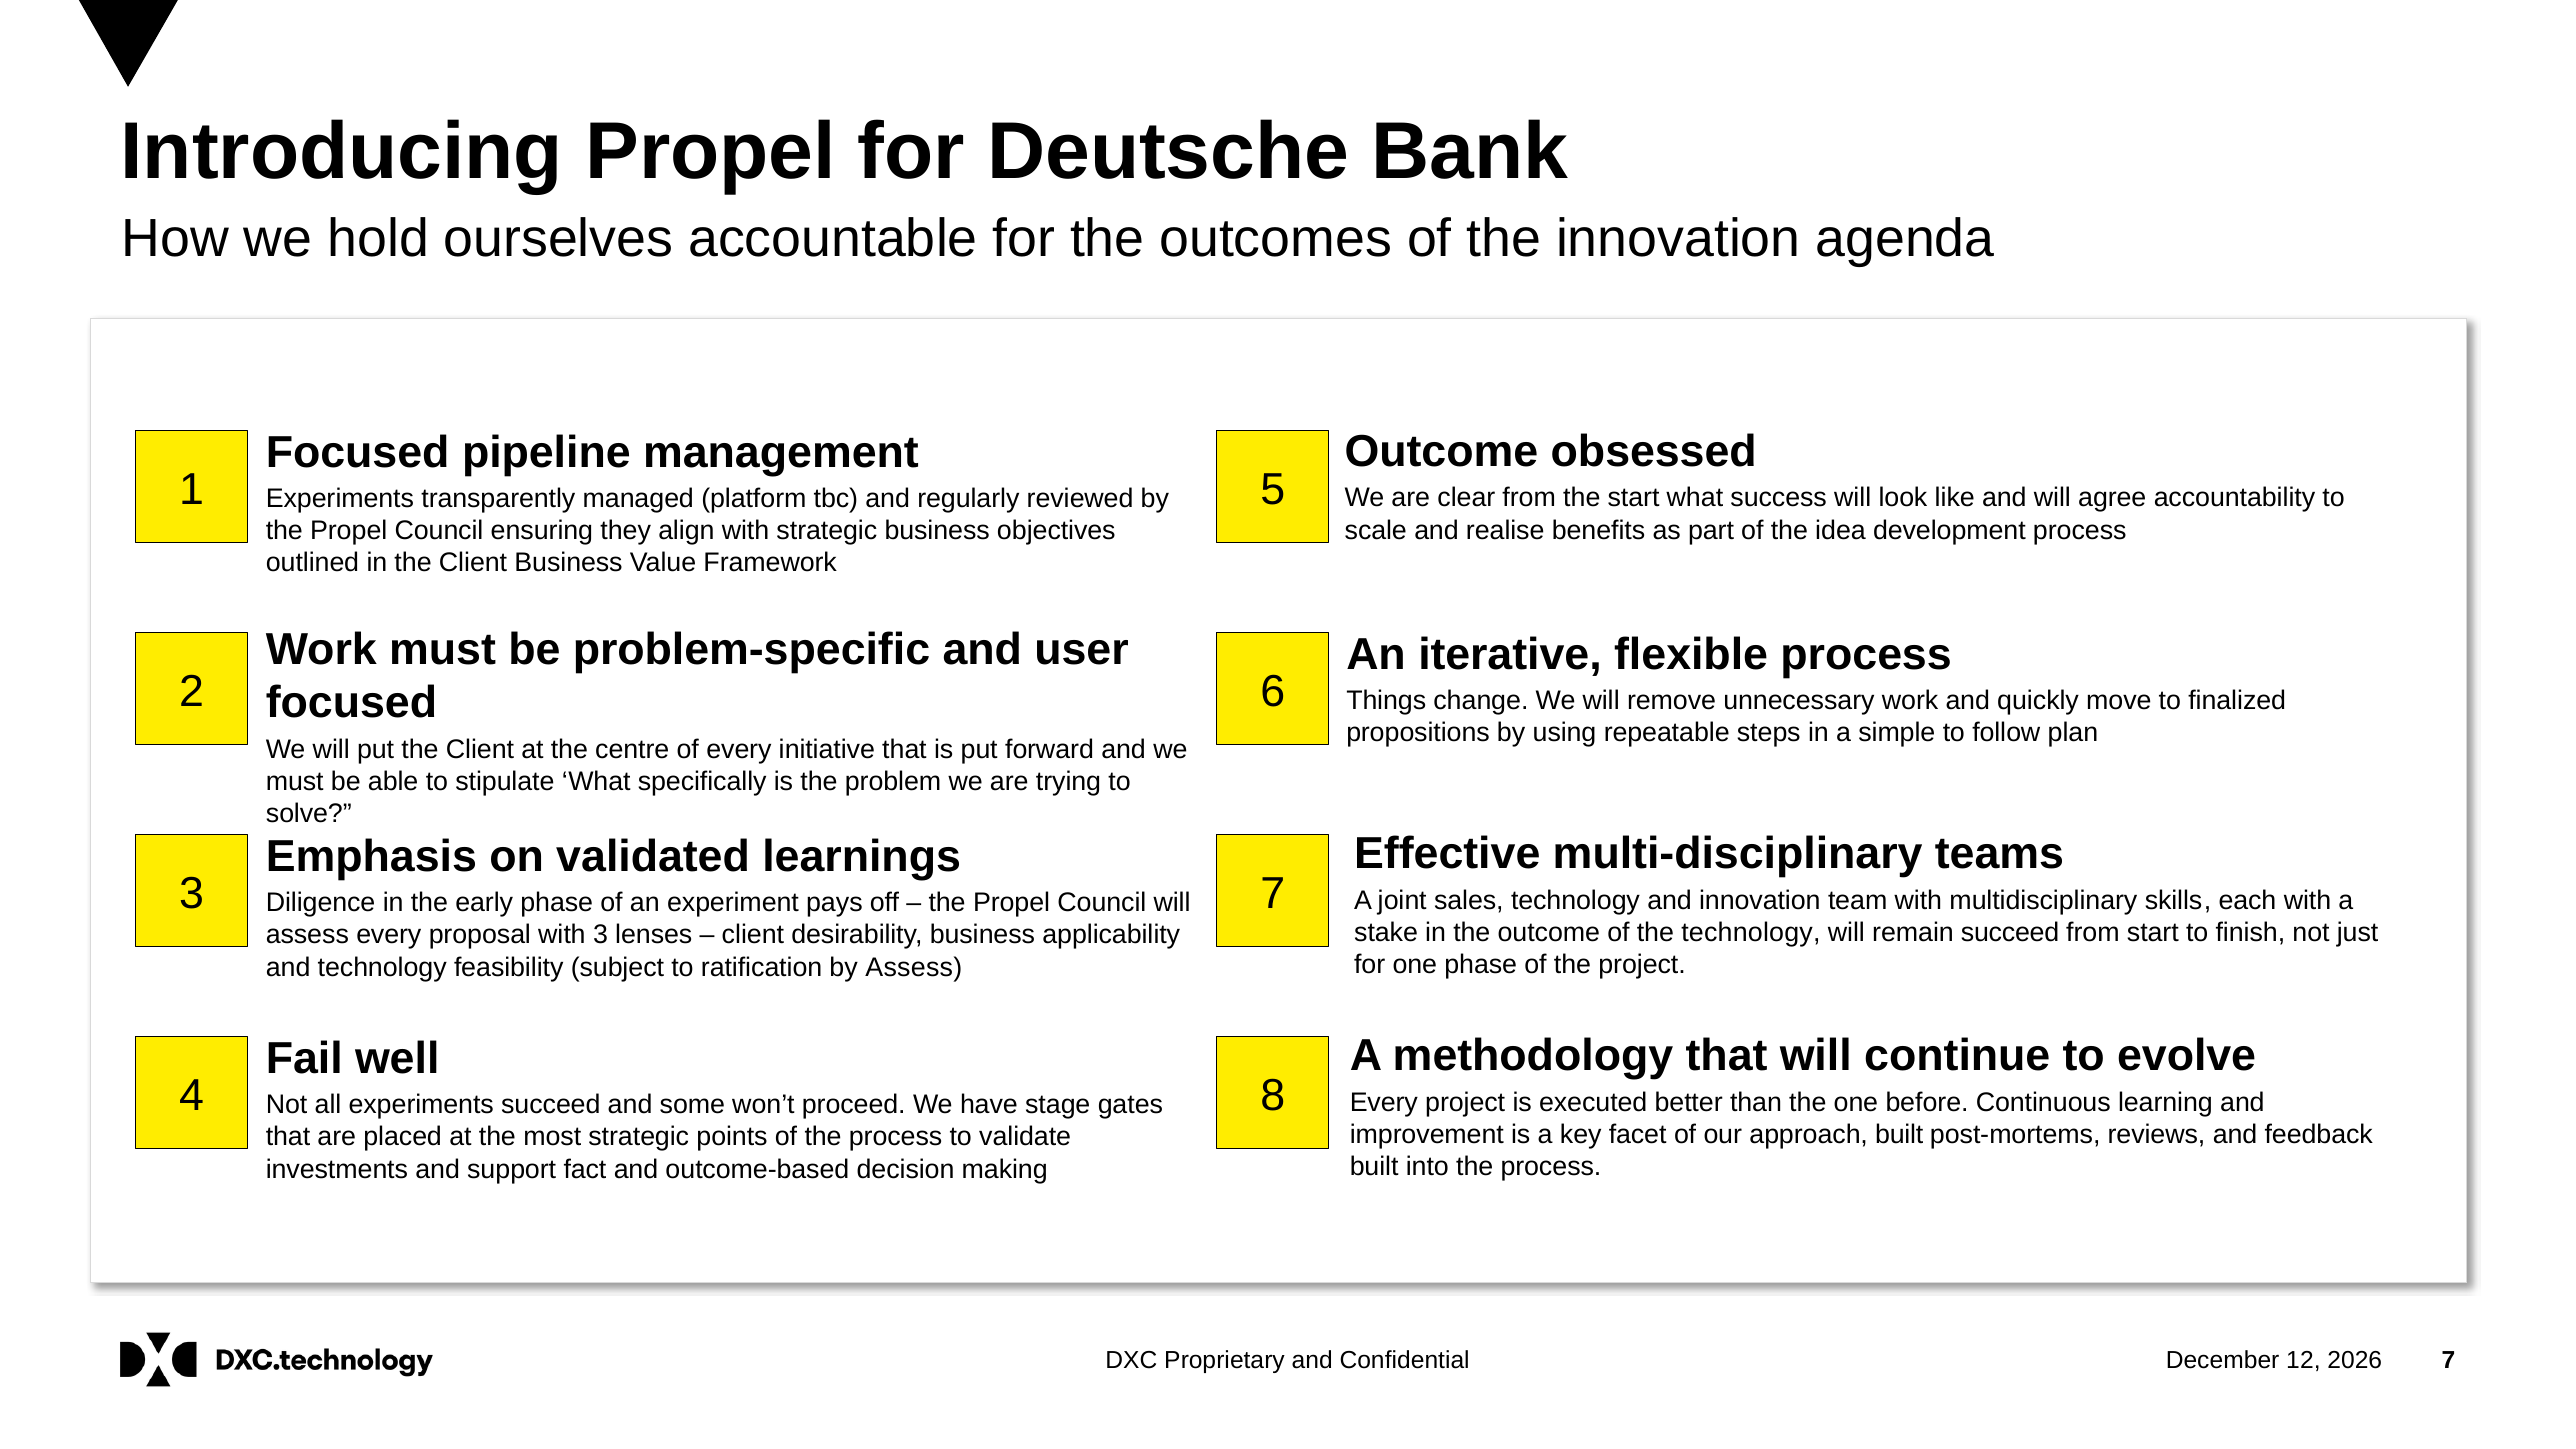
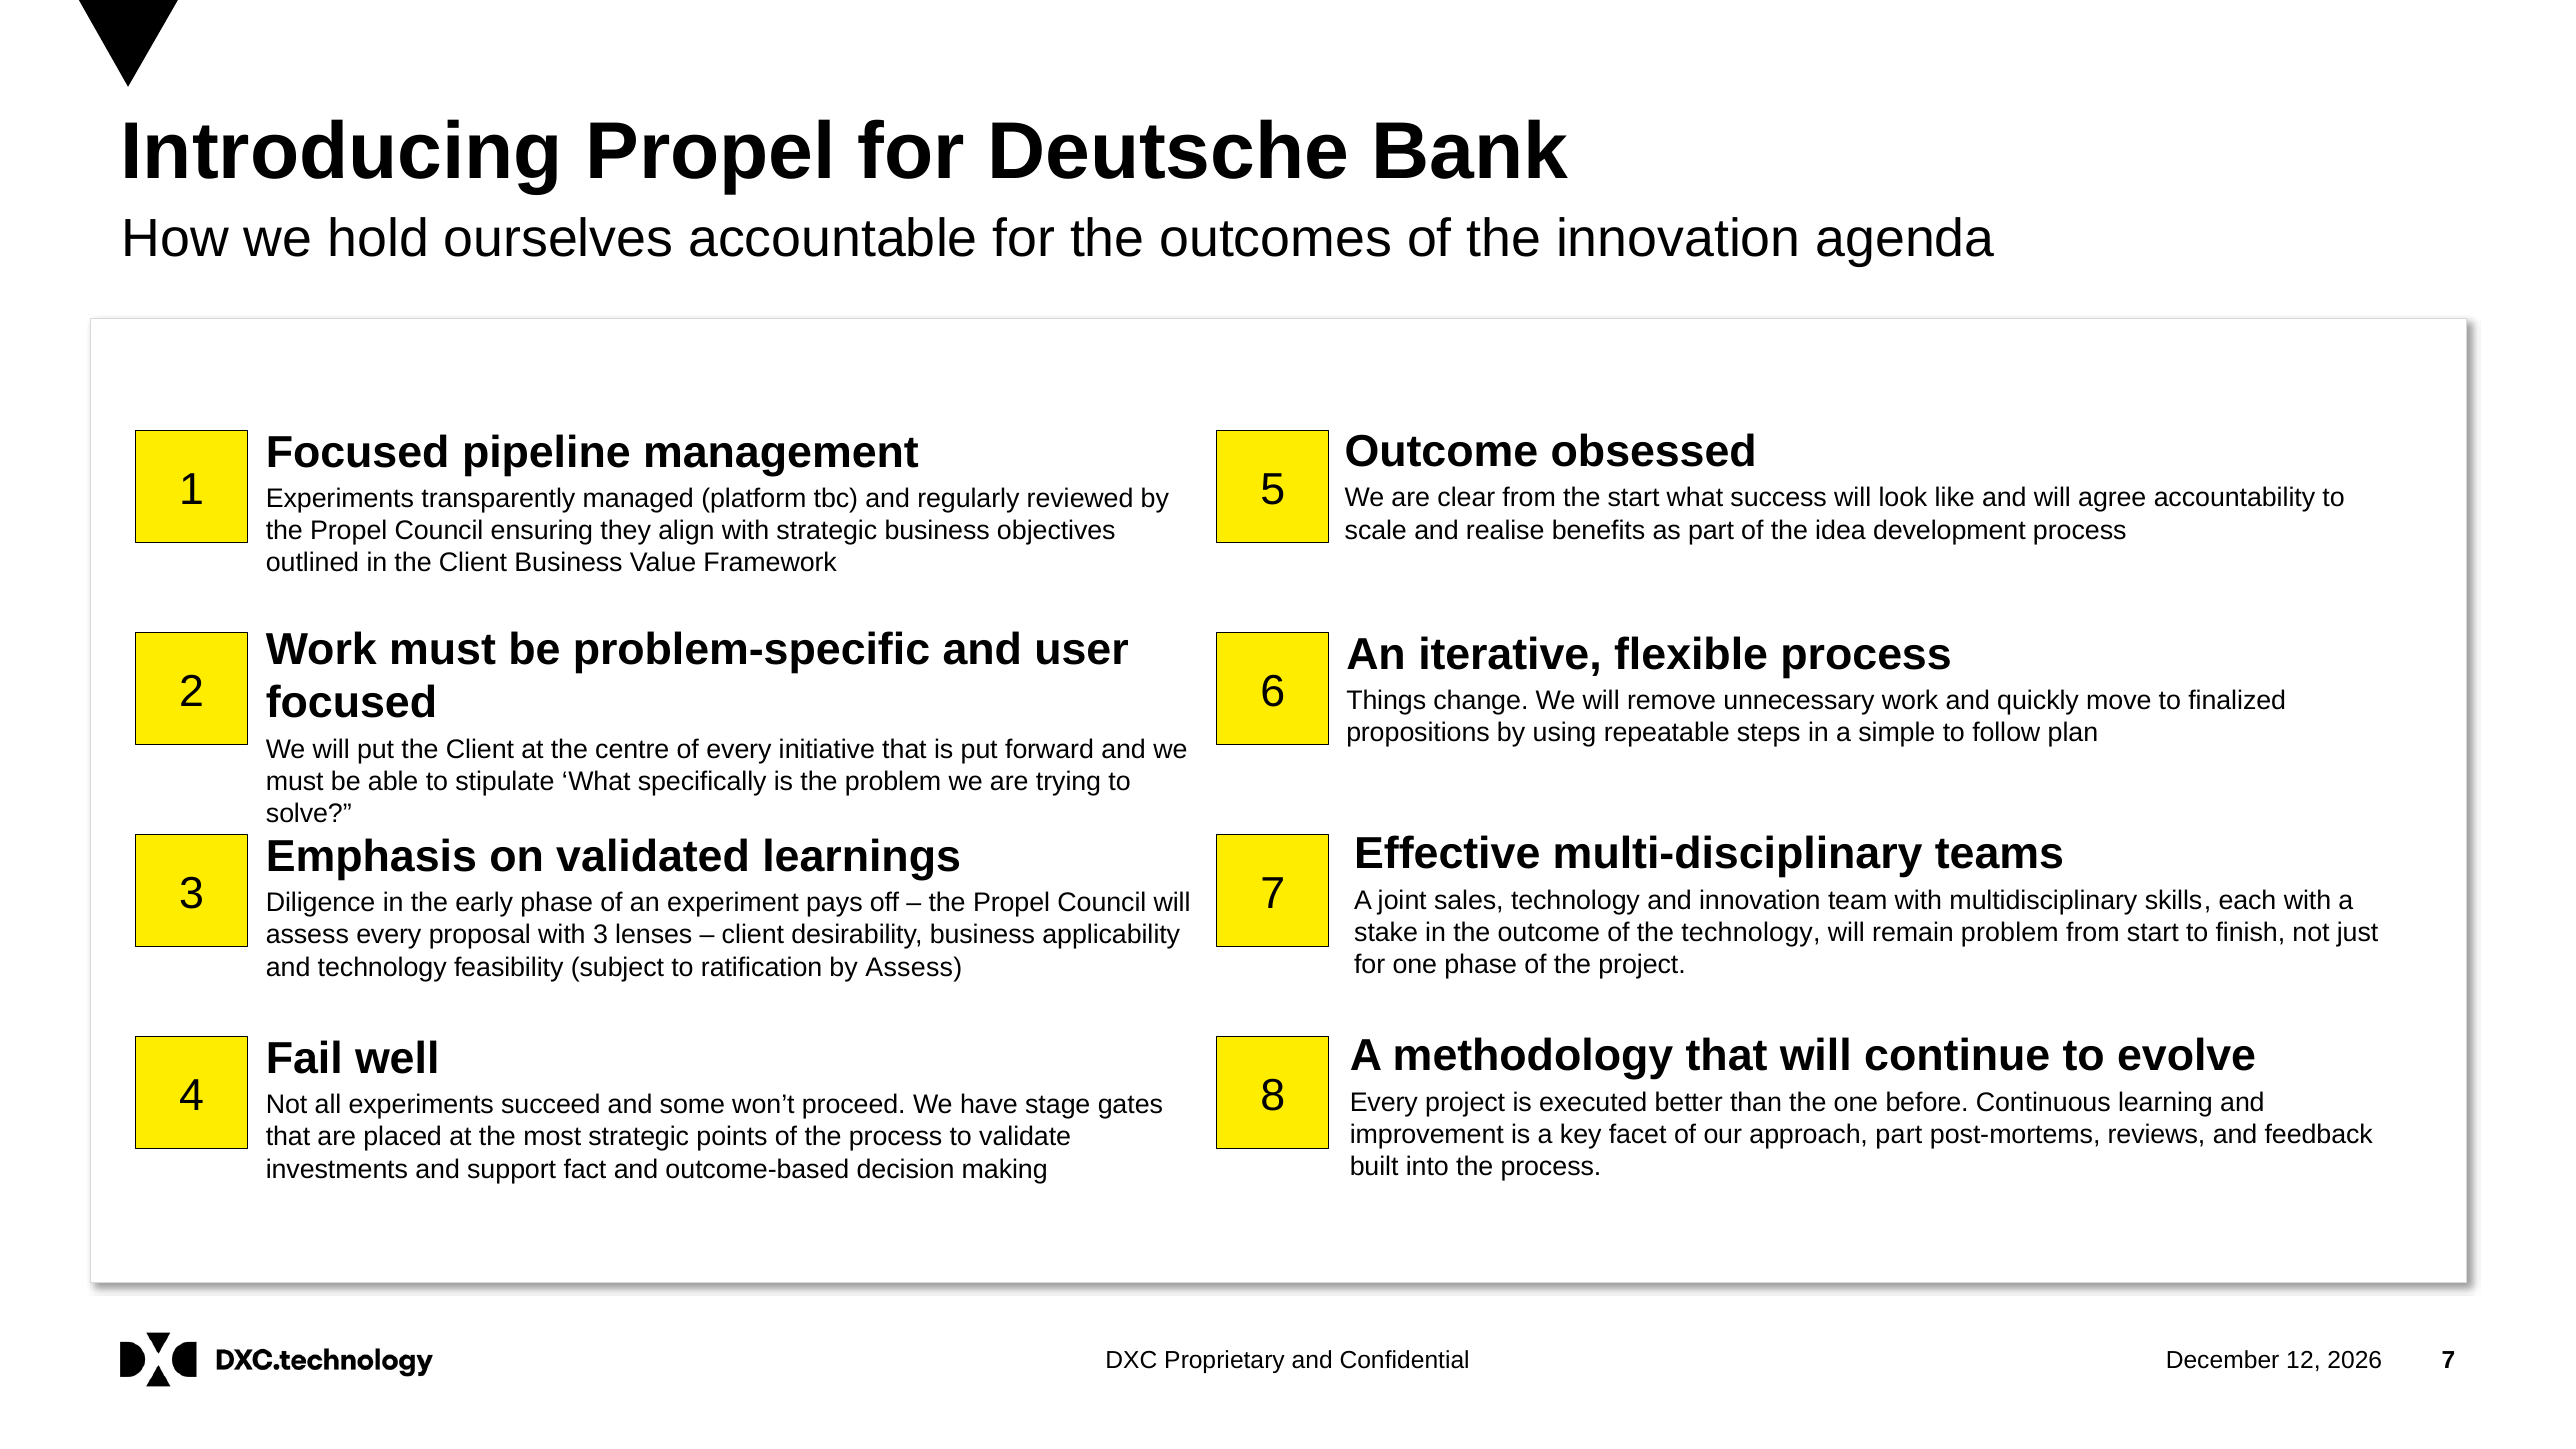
remain succeed: succeed -> problem
approach built: built -> part
